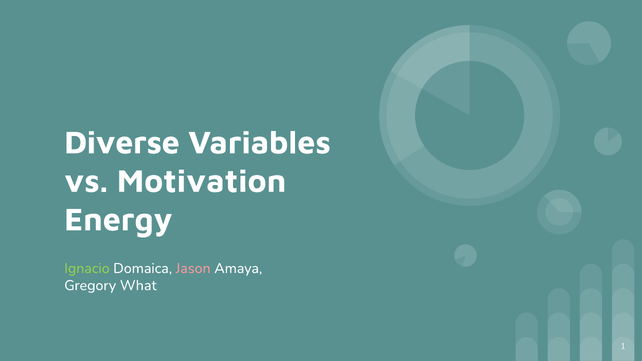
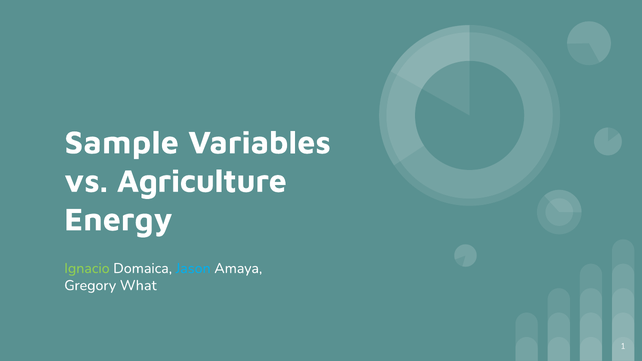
Diverse: Diverse -> Sample
Motivation: Motivation -> Agriculture
Jason colour: pink -> light blue
